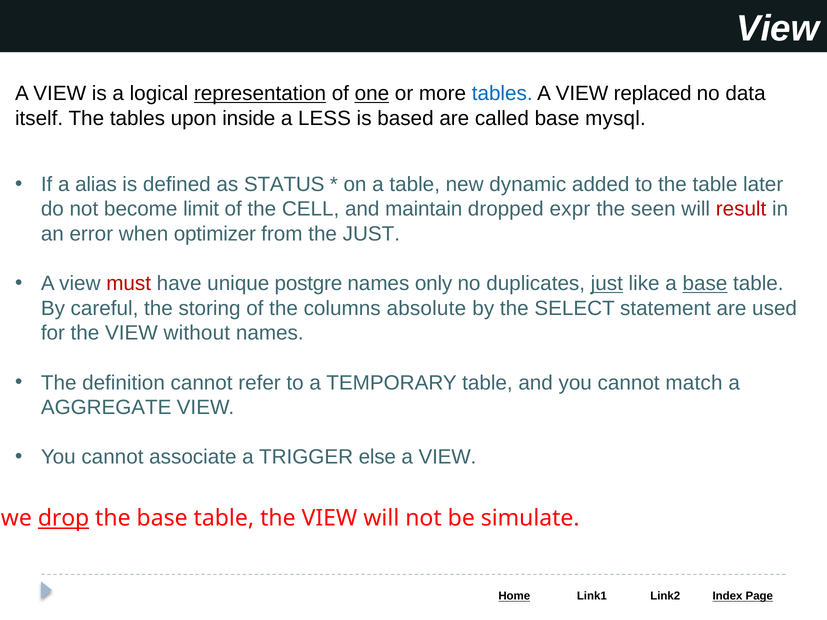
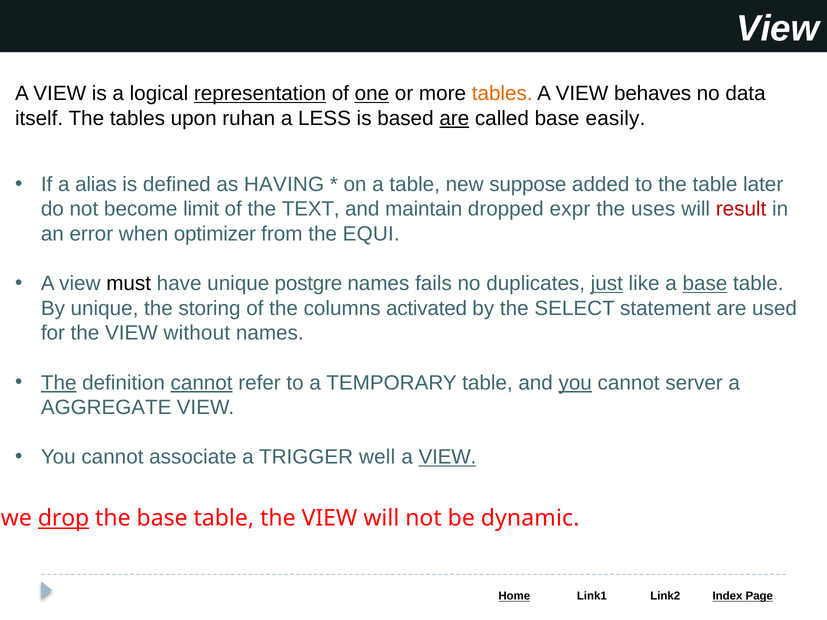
tables at (502, 94) colour: blue -> orange
replaced: replaced -> behaves
inside: inside -> ruhan
are at (454, 118) underline: none -> present
mysql: mysql -> easily
STATUS: STATUS -> HAVING
dynamic: dynamic -> suppose
CELL: CELL -> TEXT
seen: seen -> uses
the JUST: JUST -> EQUI
must colour: red -> black
only: only -> fails
By careful: careful -> unique
absolute: absolute -> activated
The at (59, 383) underline: none -> present
cannot at (202, 383) underline: none -> present
you at (575, 383) underline: none -> present
match: match -> server
else: else -> well
VIEW at (447, 457) underline: none -> present
simulate: simulate -> dynamic
